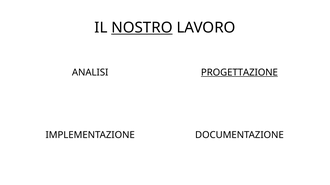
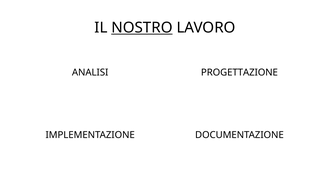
PROGETTAZIONE underline: present -> none
